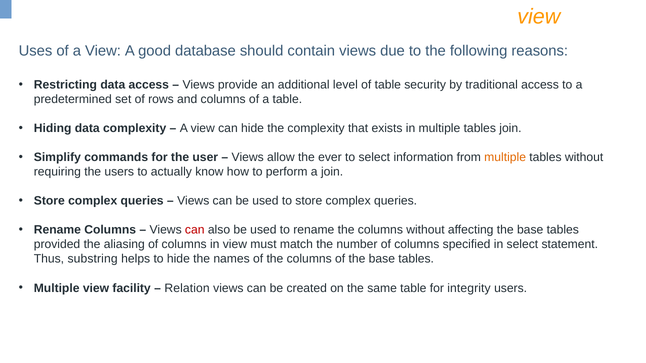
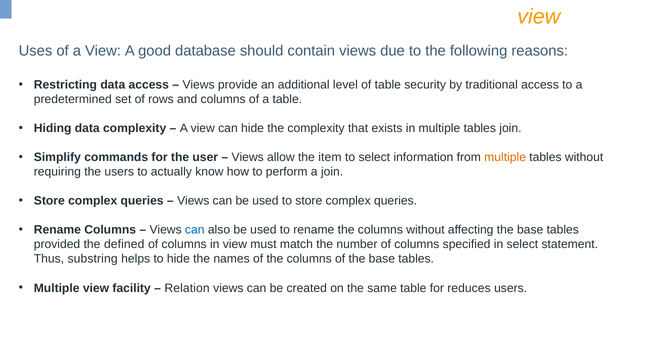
ever: ever -> item
can at (195, 230) colour: red -> blue
aliasing: aliasing -> defined
integrity: integrity -> reduces
